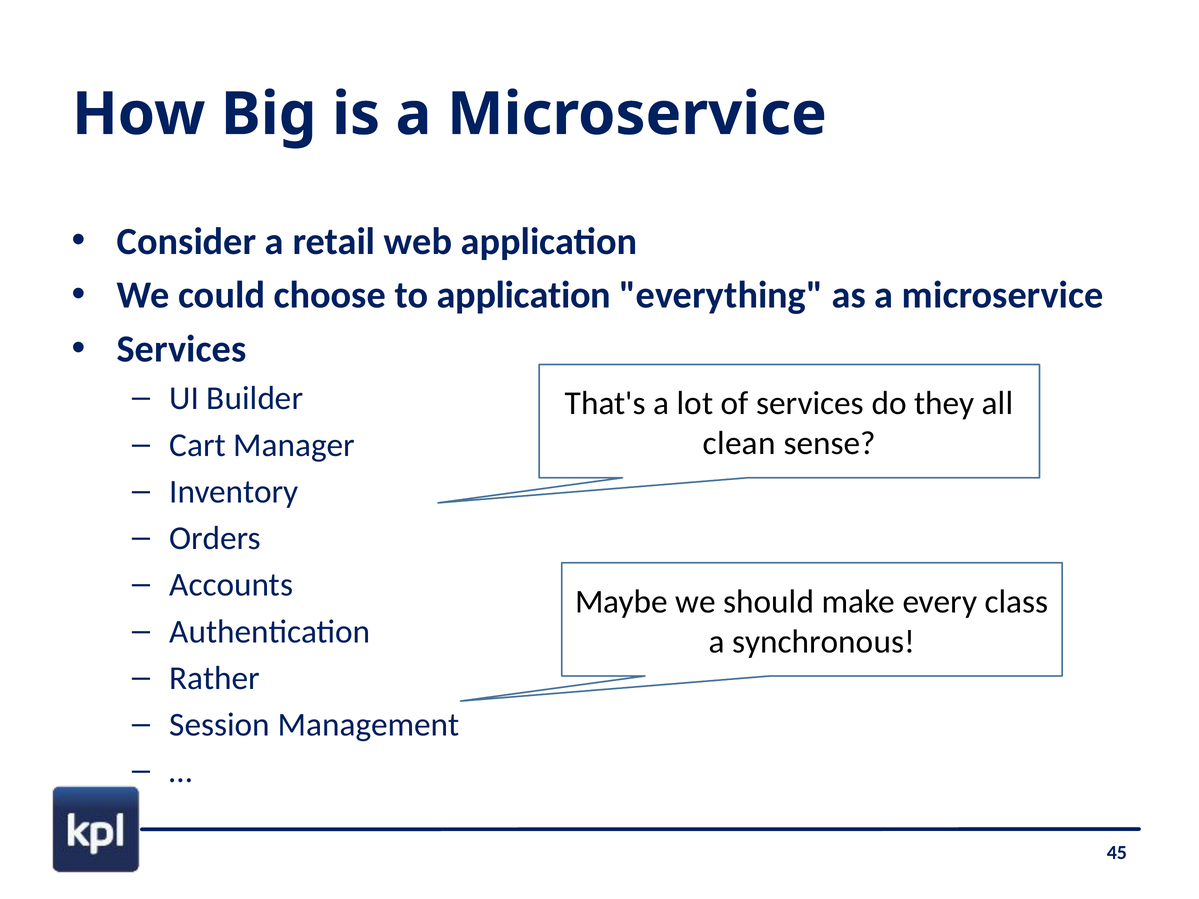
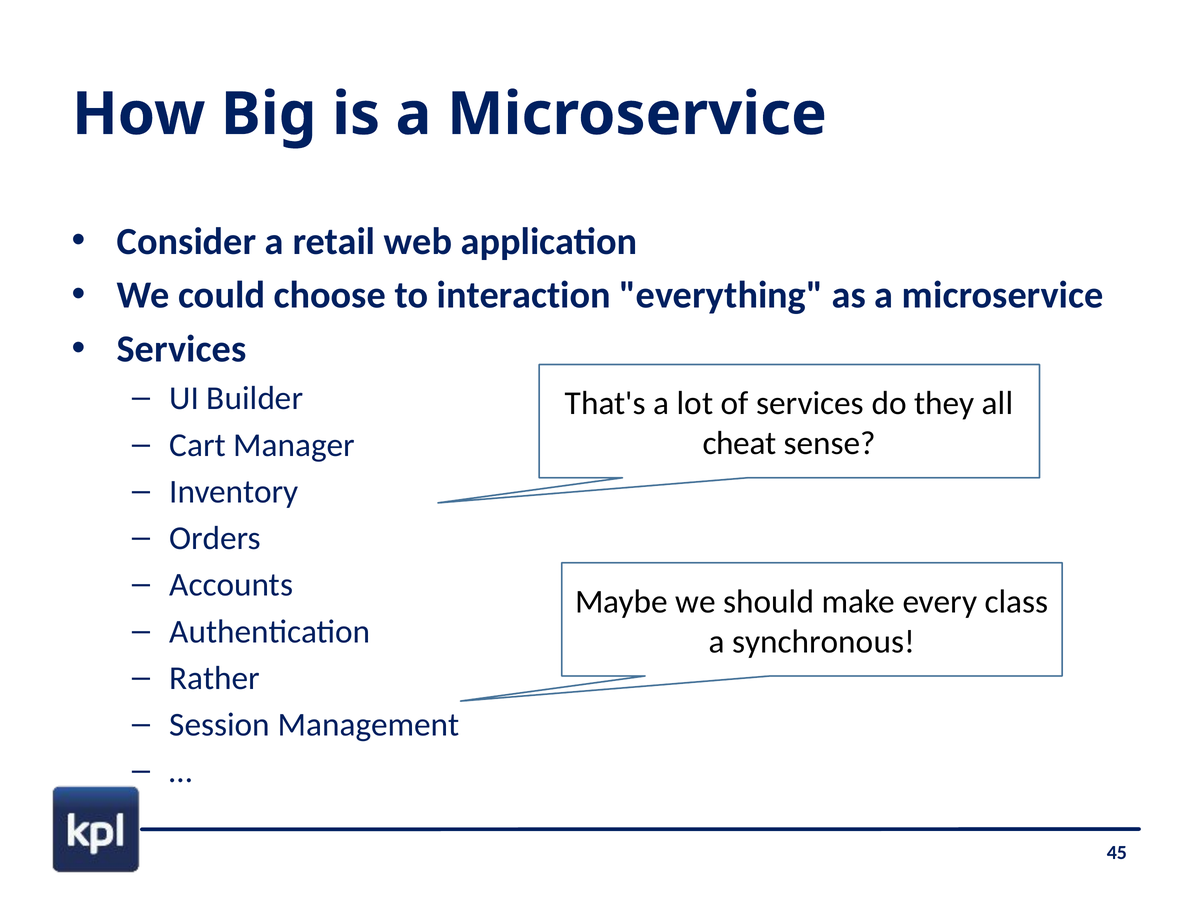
to application: application -> interaction
clean: clean -> cheat
